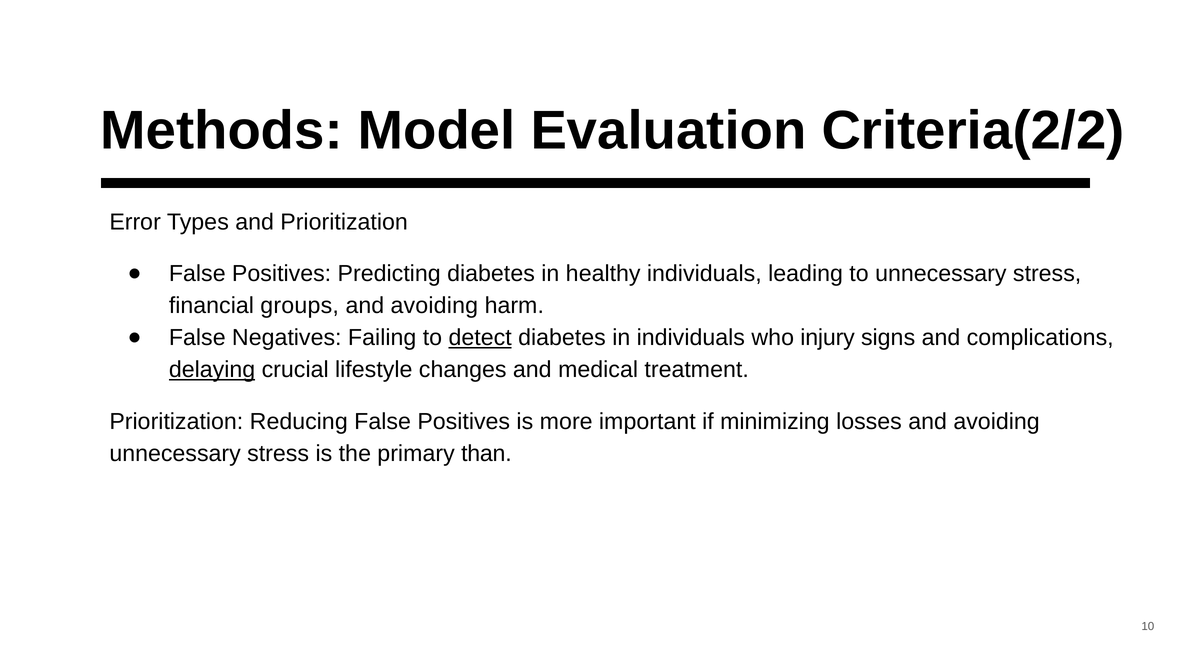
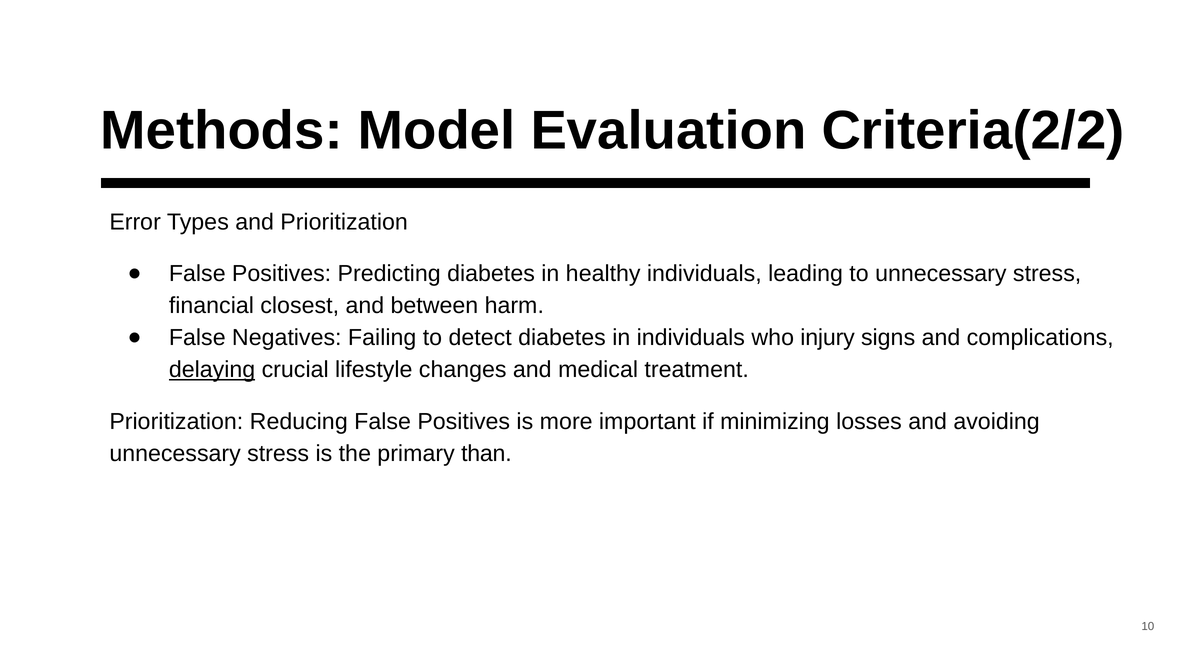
groups: groups -> closest
avoiding at (434, 306): avoiding -> between
detect underline: present -> none
